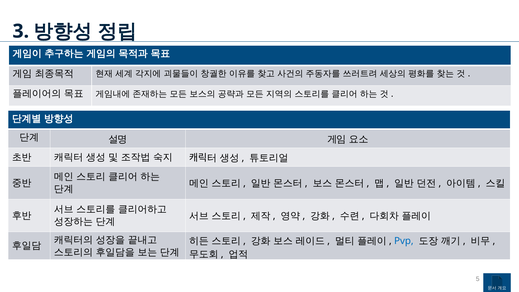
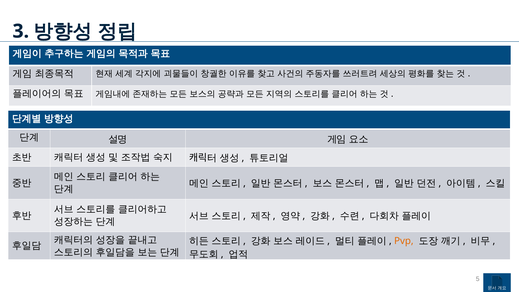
Pvp colour: blue -> orange
